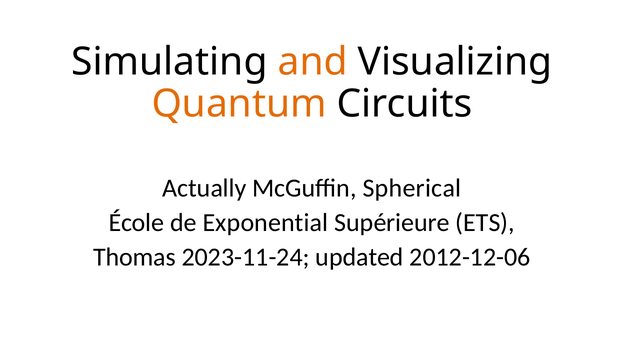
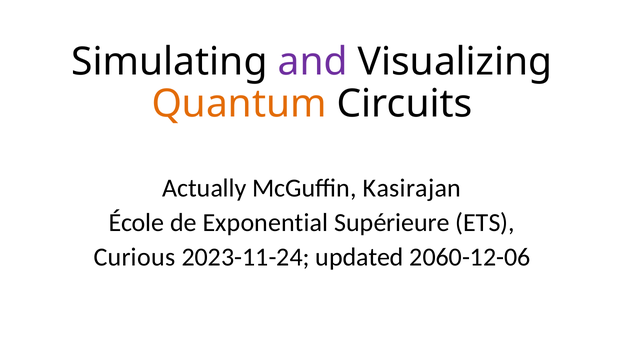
and colour: orange -> purple
Spherical: Spherical -> Kasirajan
Thomas: Thomas -> Curious
2012-12-06: 2012-12-06 -> 2060-12-06
